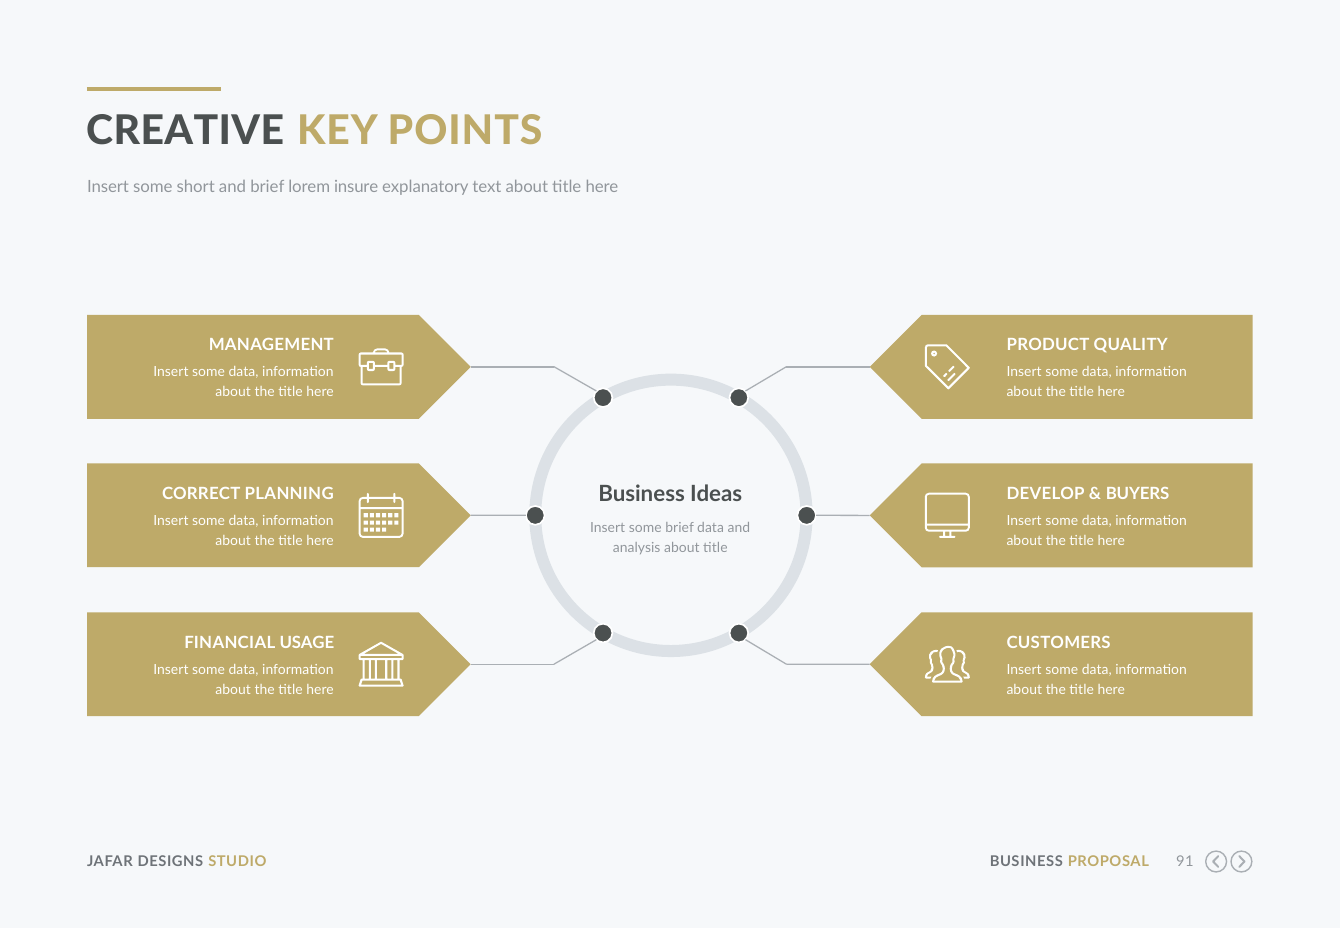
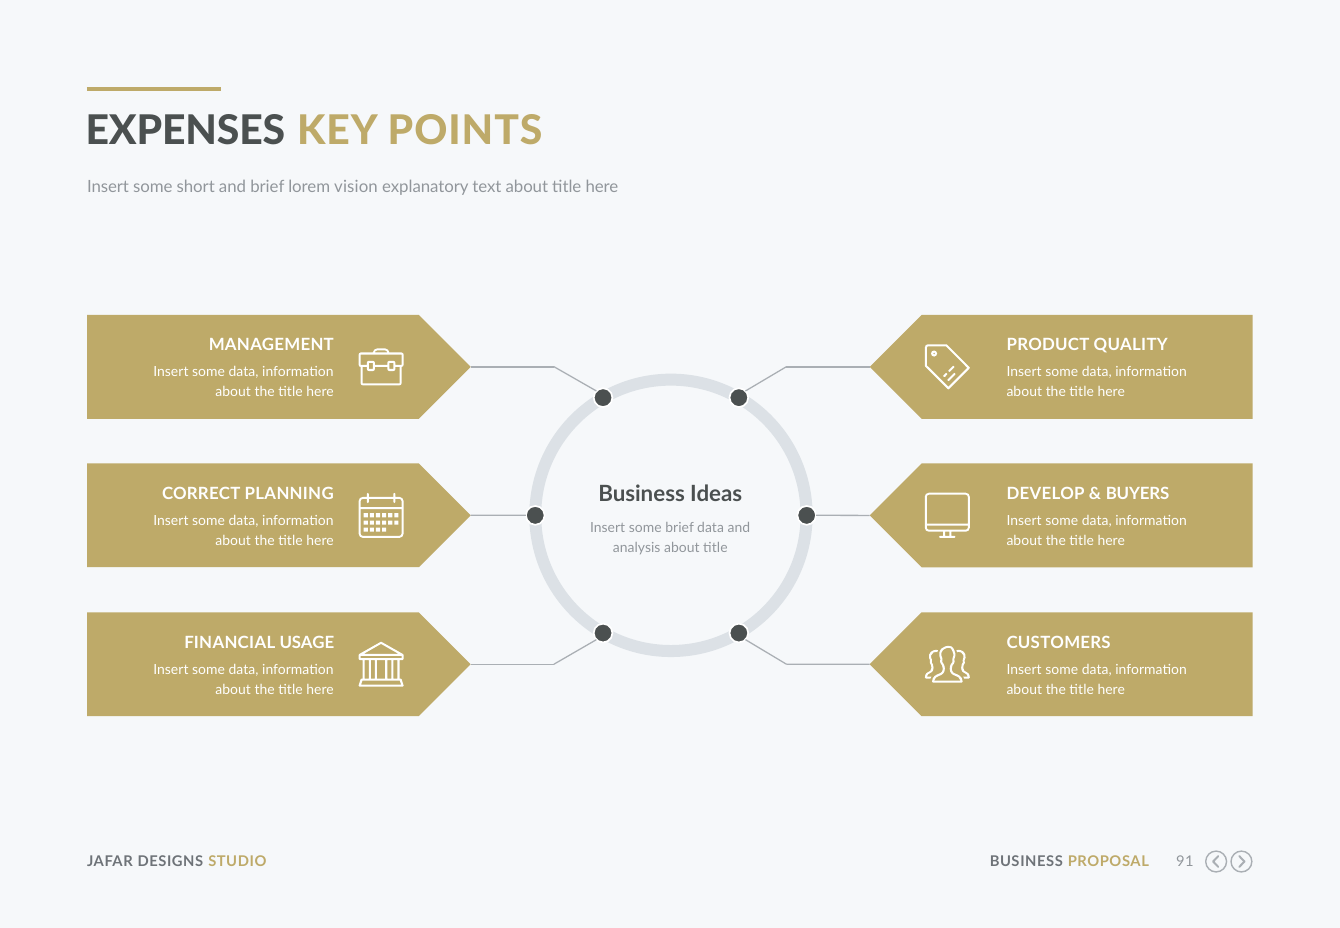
CREATIVE: CREATIVE -> EXPENSES
insure: insure -> vision
